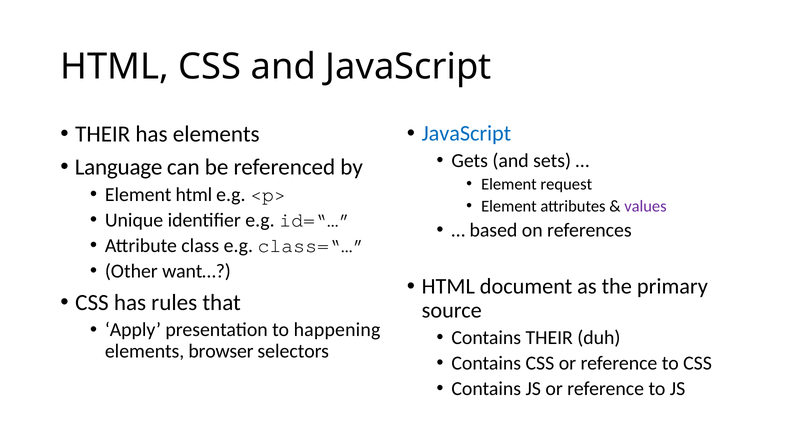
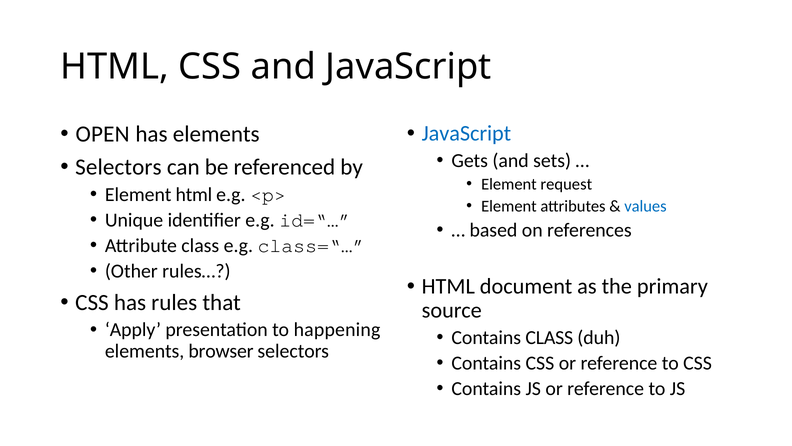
THEIR at (103, 134): THEIR -> OPEN
Language at (119, 167): Language -> Selectors
values colour: purple -> blue
want…: want… -> rules…
Contains THEIR: THEIR -> CLASS
